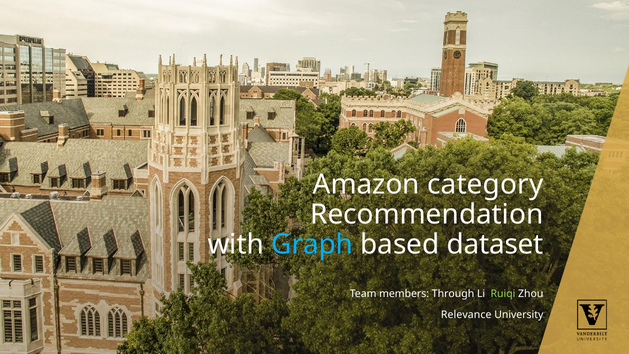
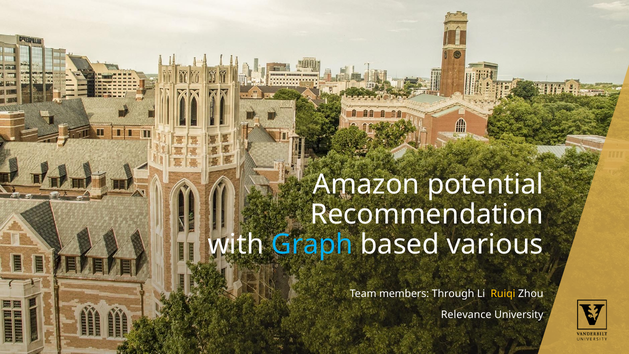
category: category -> potential
dataset: dataset -> various
Ruiqi colour: light green -> yellow
